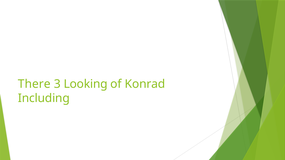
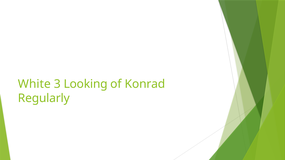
There: There -> White
Including: Including -> Regularly
